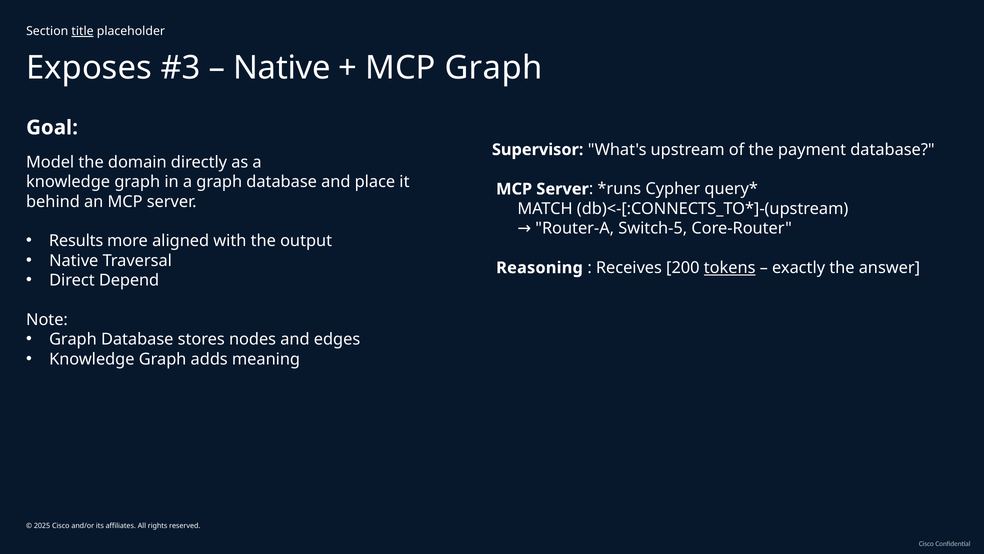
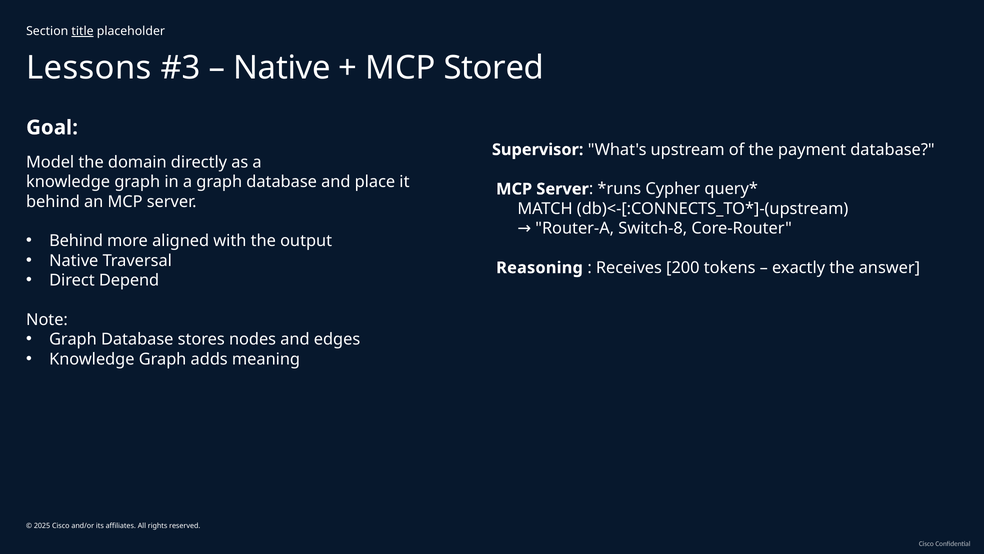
Exposes: Exposes -> Lessons
MCP Graph: Graph -> Stored
Switch-5: Switch-5 -> Switch-8
Results at (76, 241): Results -> Behind
tokens underline: present -> none
